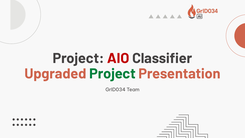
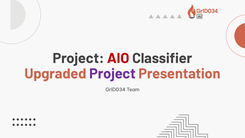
Project at (112, 74) colour: green -> purple
